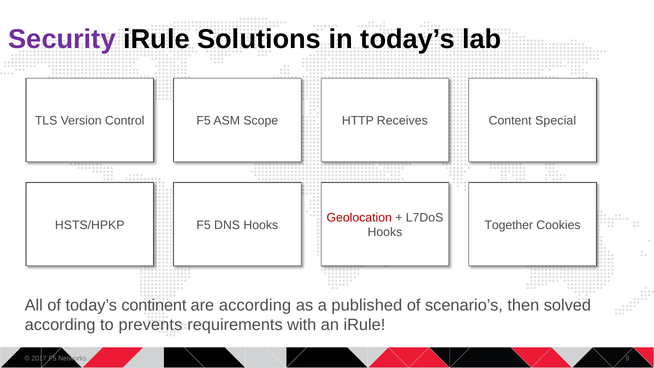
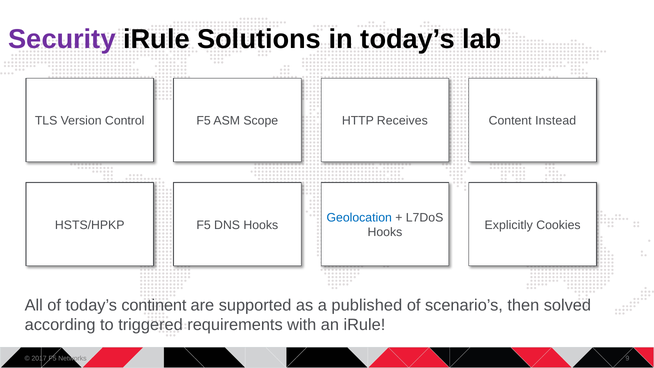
Special: Special -> Instead
Geolocation colour: red -> blue
Together: Together -> Explicitly
are according: according -> supported
prevents: prevents -> triggered
